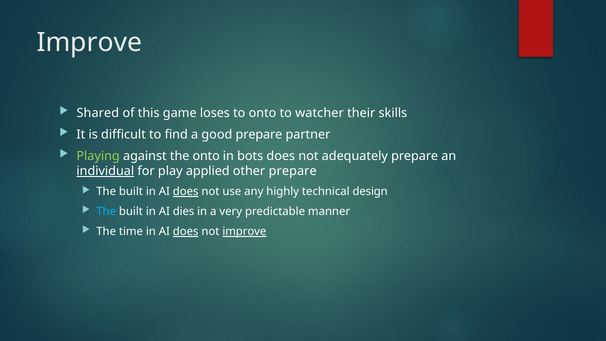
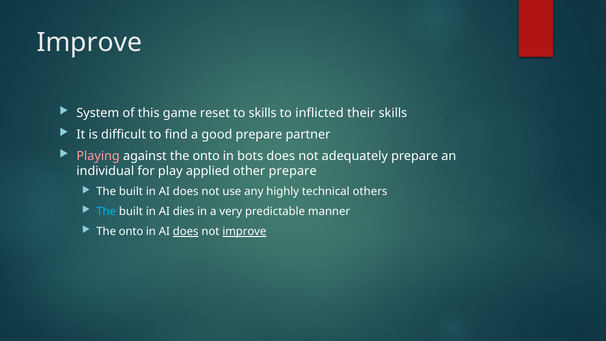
Shared: Shared -> System
loses: loses -> reset
to onto: onto -> skills
watcher: watcher -> inflicted
Playing colour: light green -> pink
individual underline: present -> none
does at (186, 192) underline: present -> none
design: design -> others
time at (131, 232): time -> onto
